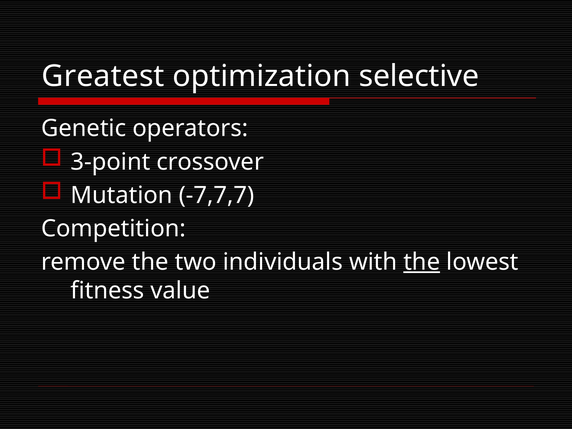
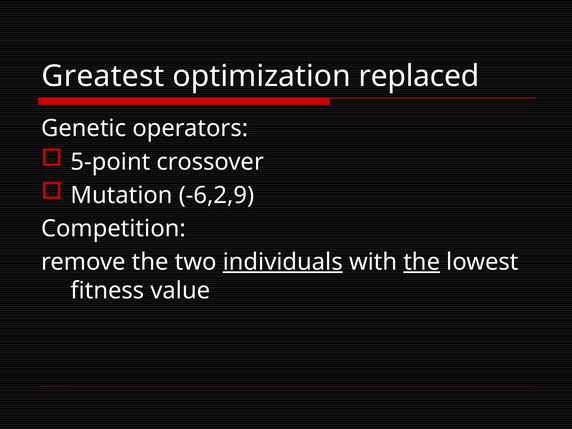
selective: selective -> replaced
3-point: 3-point -> 5-point
-7,7,7: -7,7,7 -> -6,2,9
individuals underline: none -> present
